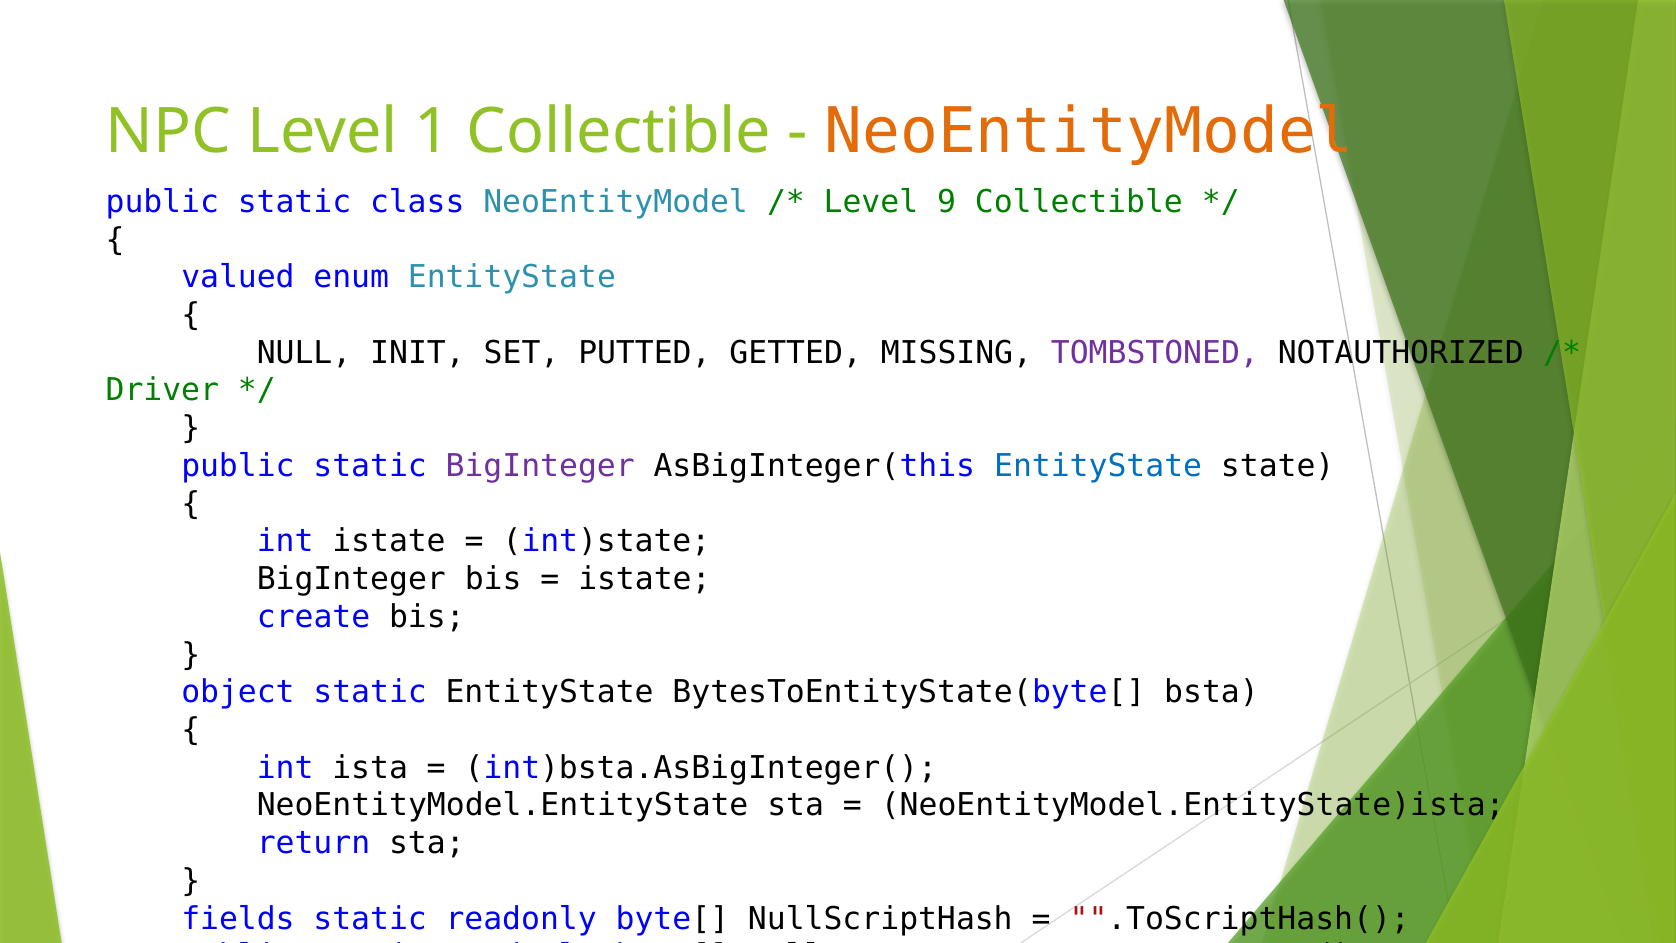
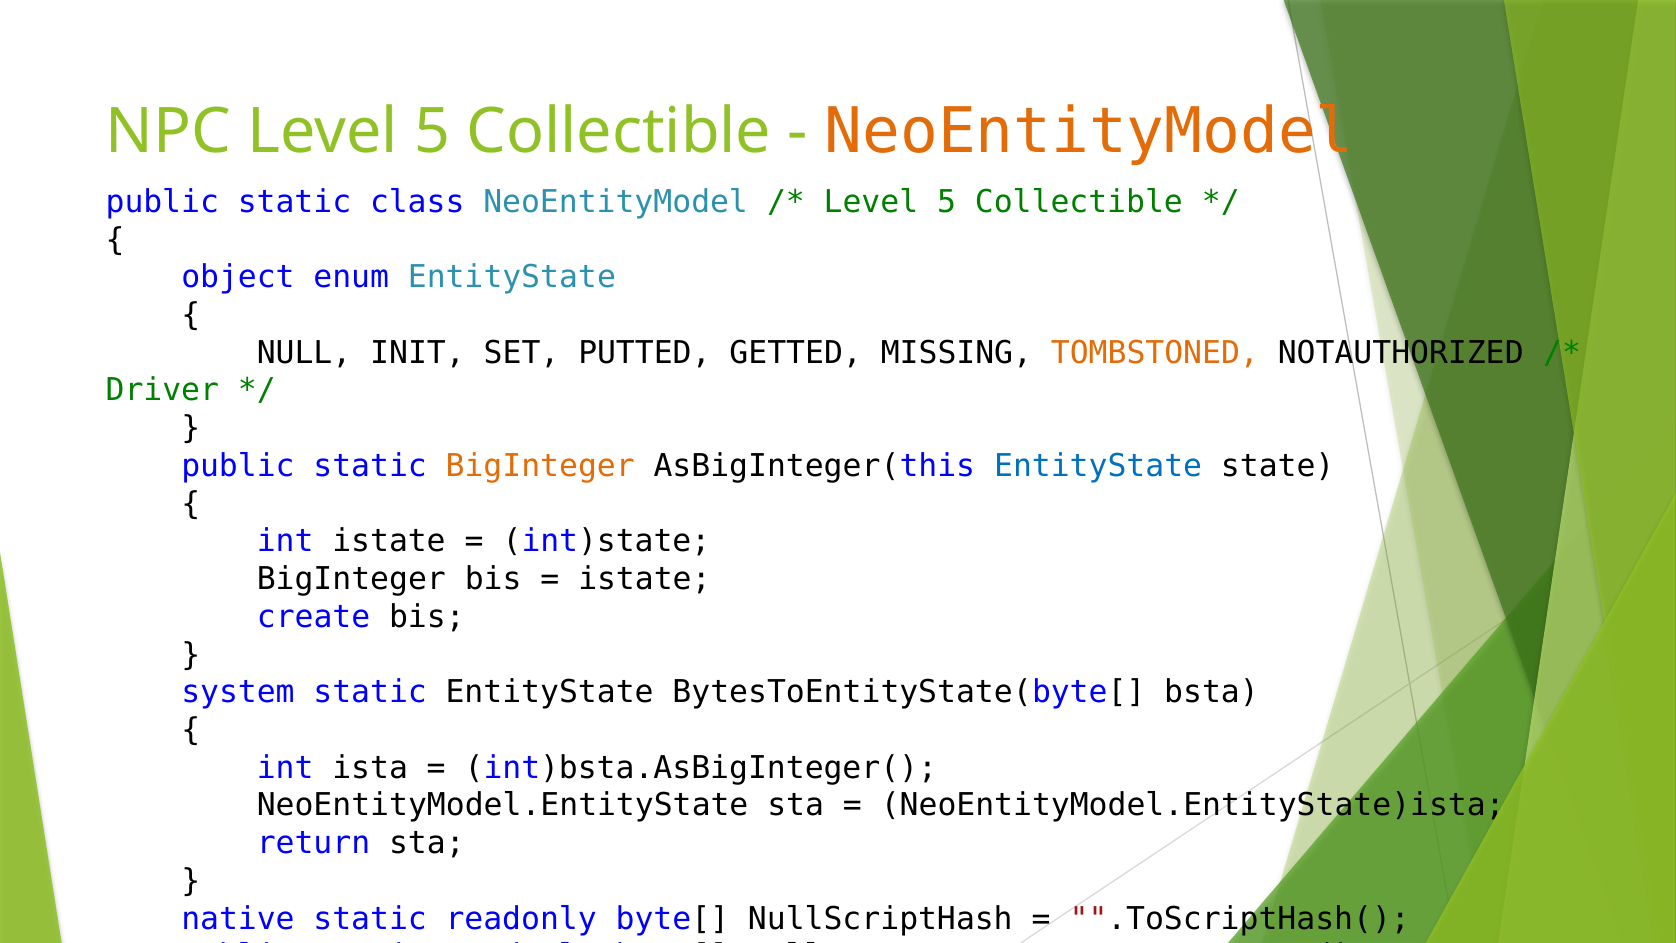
NPC Level 1: 1 -> 5
9 at (946, 202): 9 -> 5
valued: valued -> object
TOMBSTONED colour: purple -> orange
BigInteger at (540, 466) colour: purple -> orange
object: object -> system
fields: fields -> native
